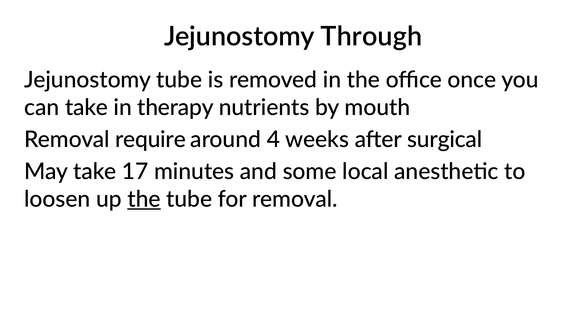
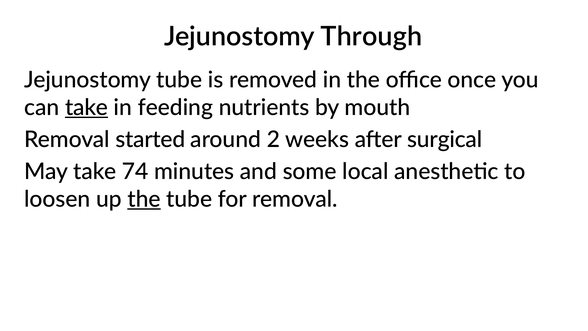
take at (87, 107) underline: none -> present
therapy: therapy -> feeding
require: require -> started
4: 4 -> 2
17: 17 -> 74
